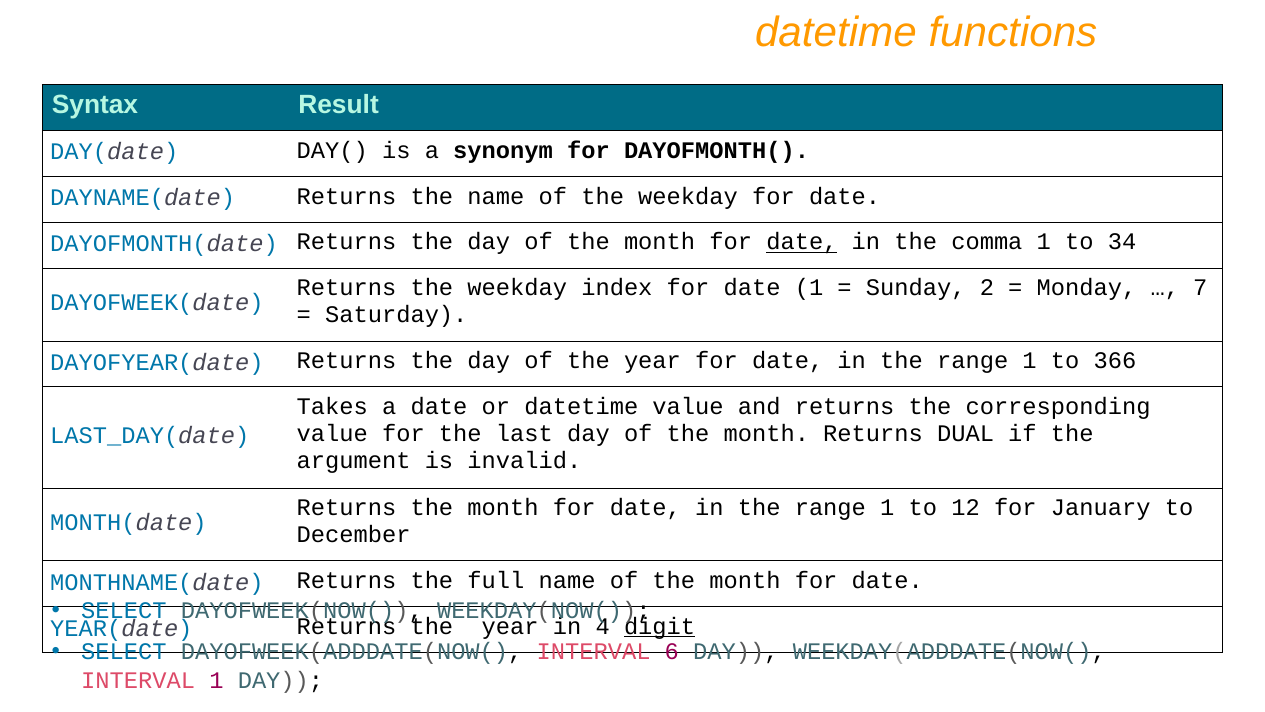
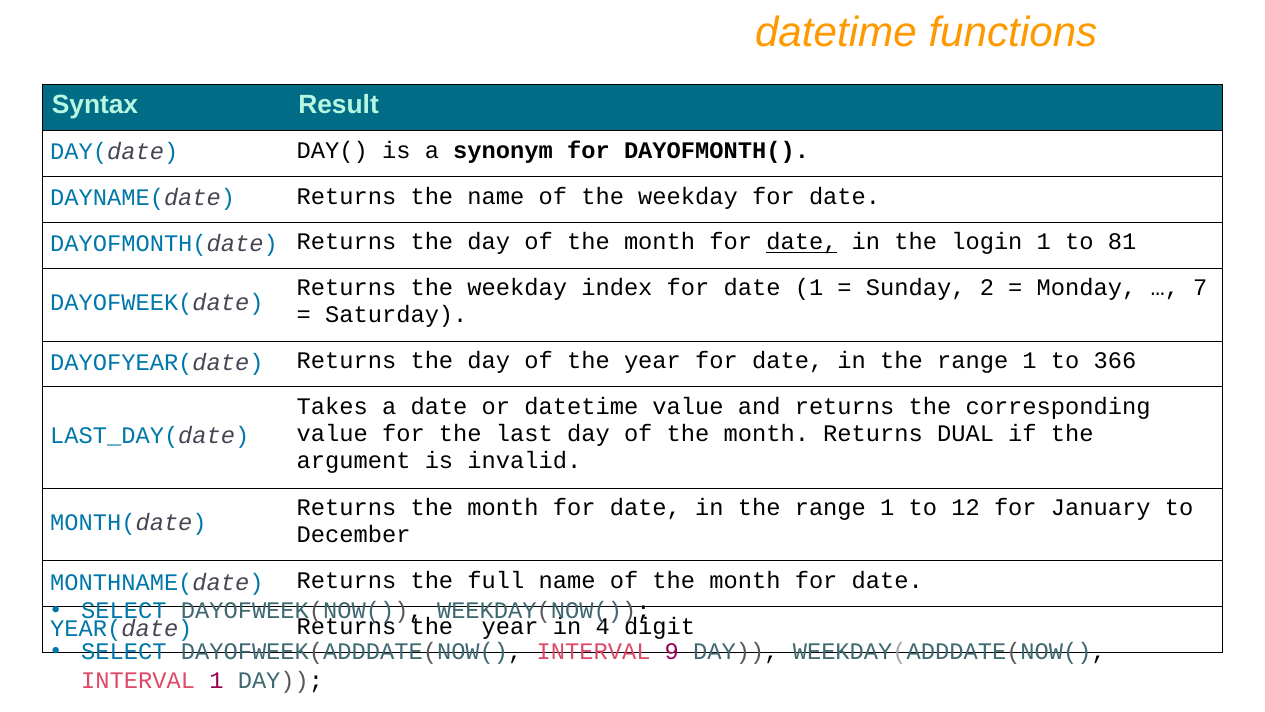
comma: comma -> login
34: 34 -> 81
digit underline: present -> none
6: 6 -> 9
